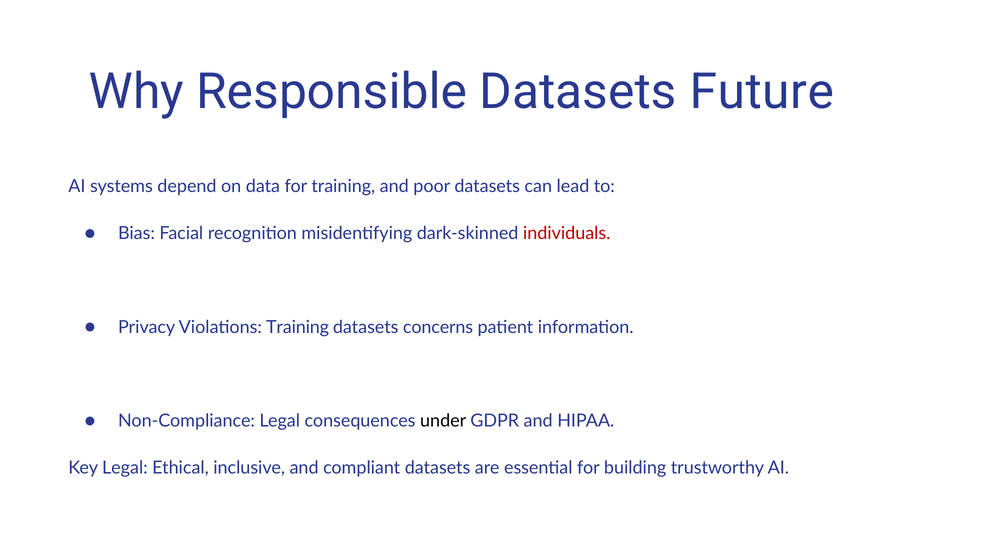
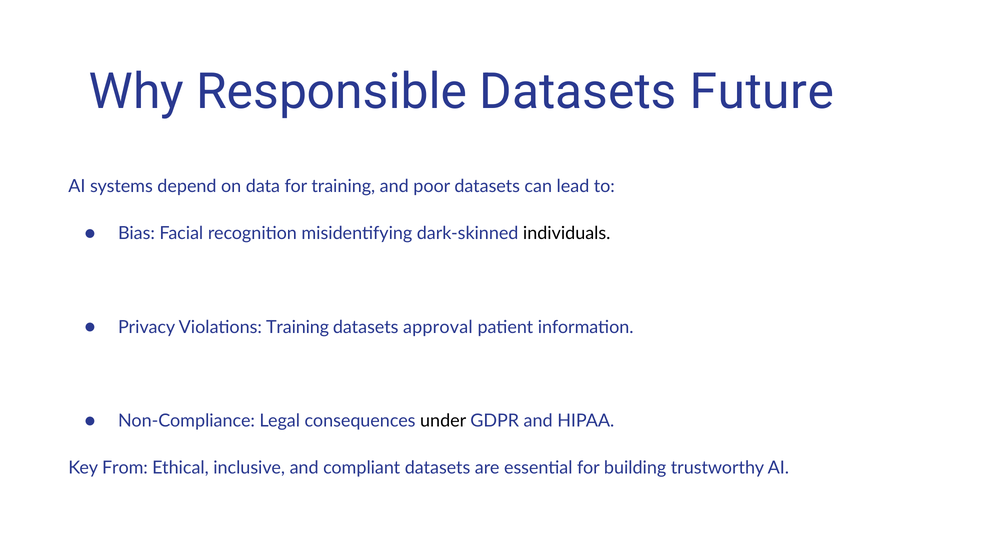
individuals colour: red -> black
concerns: concerns -> approval
Key Legal: Legal -> From
